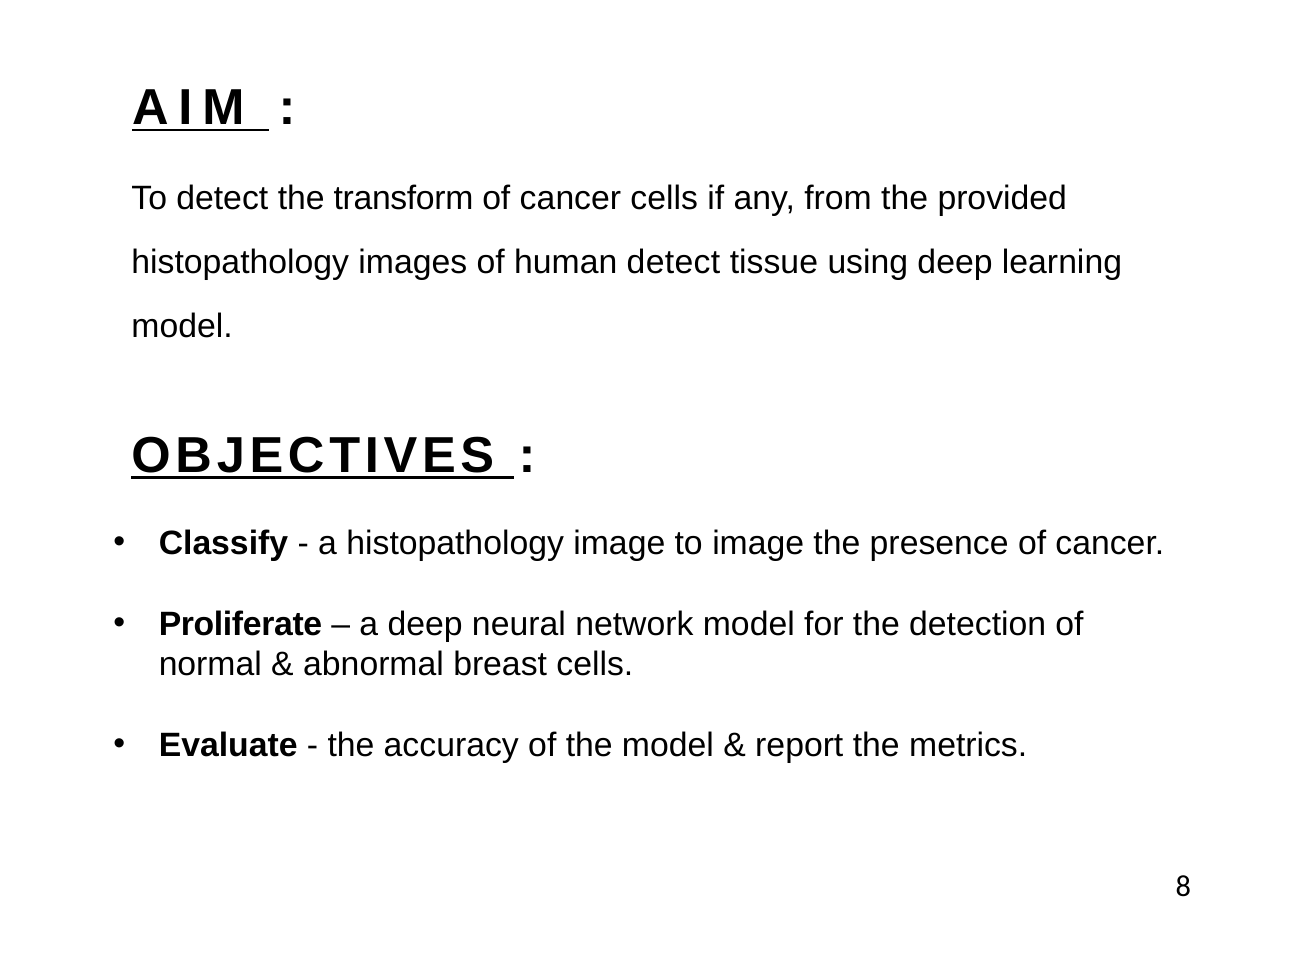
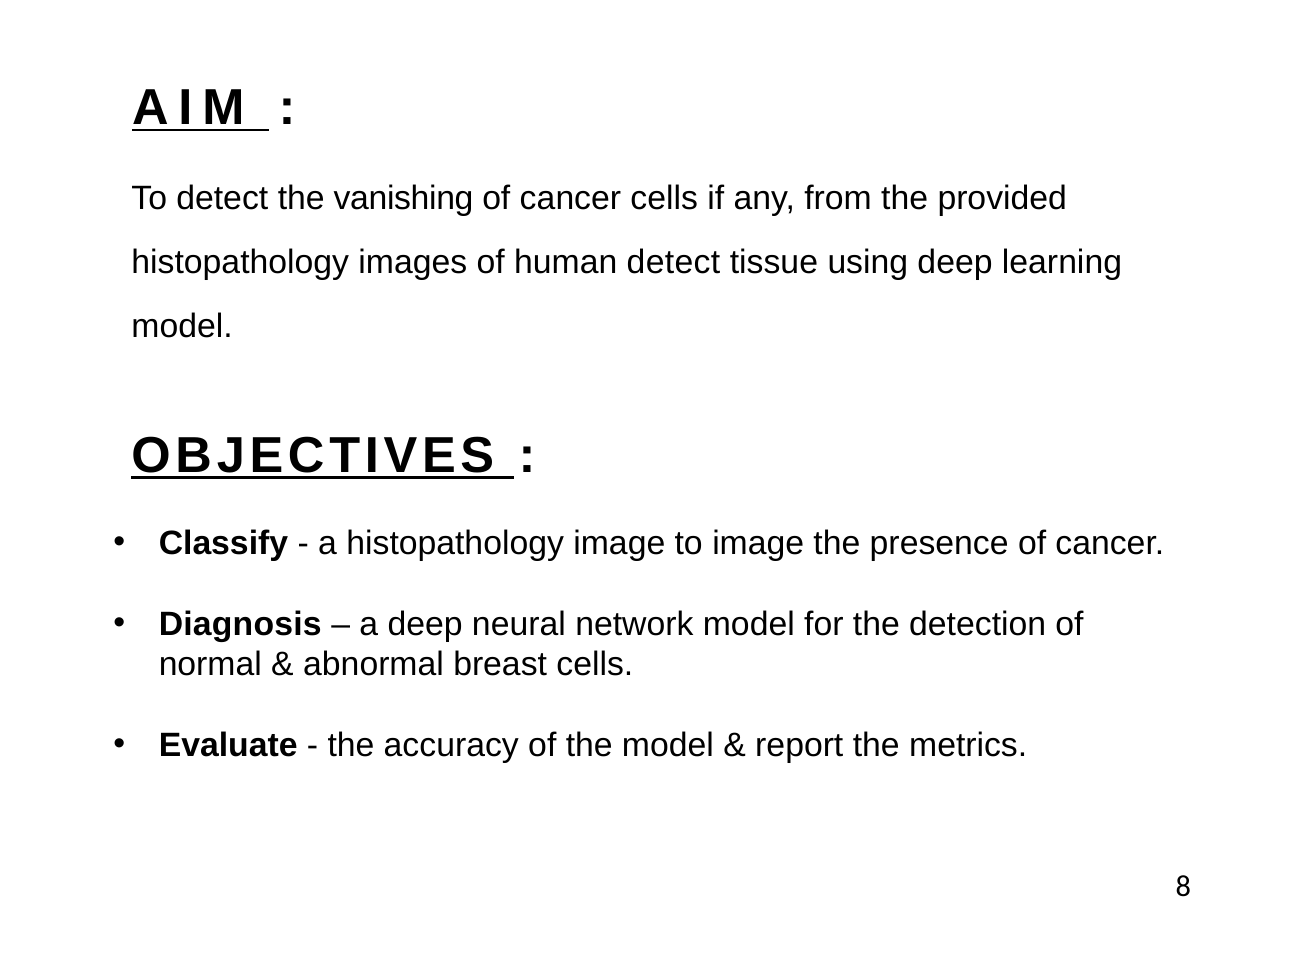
transform: transform -> vanishing
Proliferate: Proliferate -> Diagnosis
